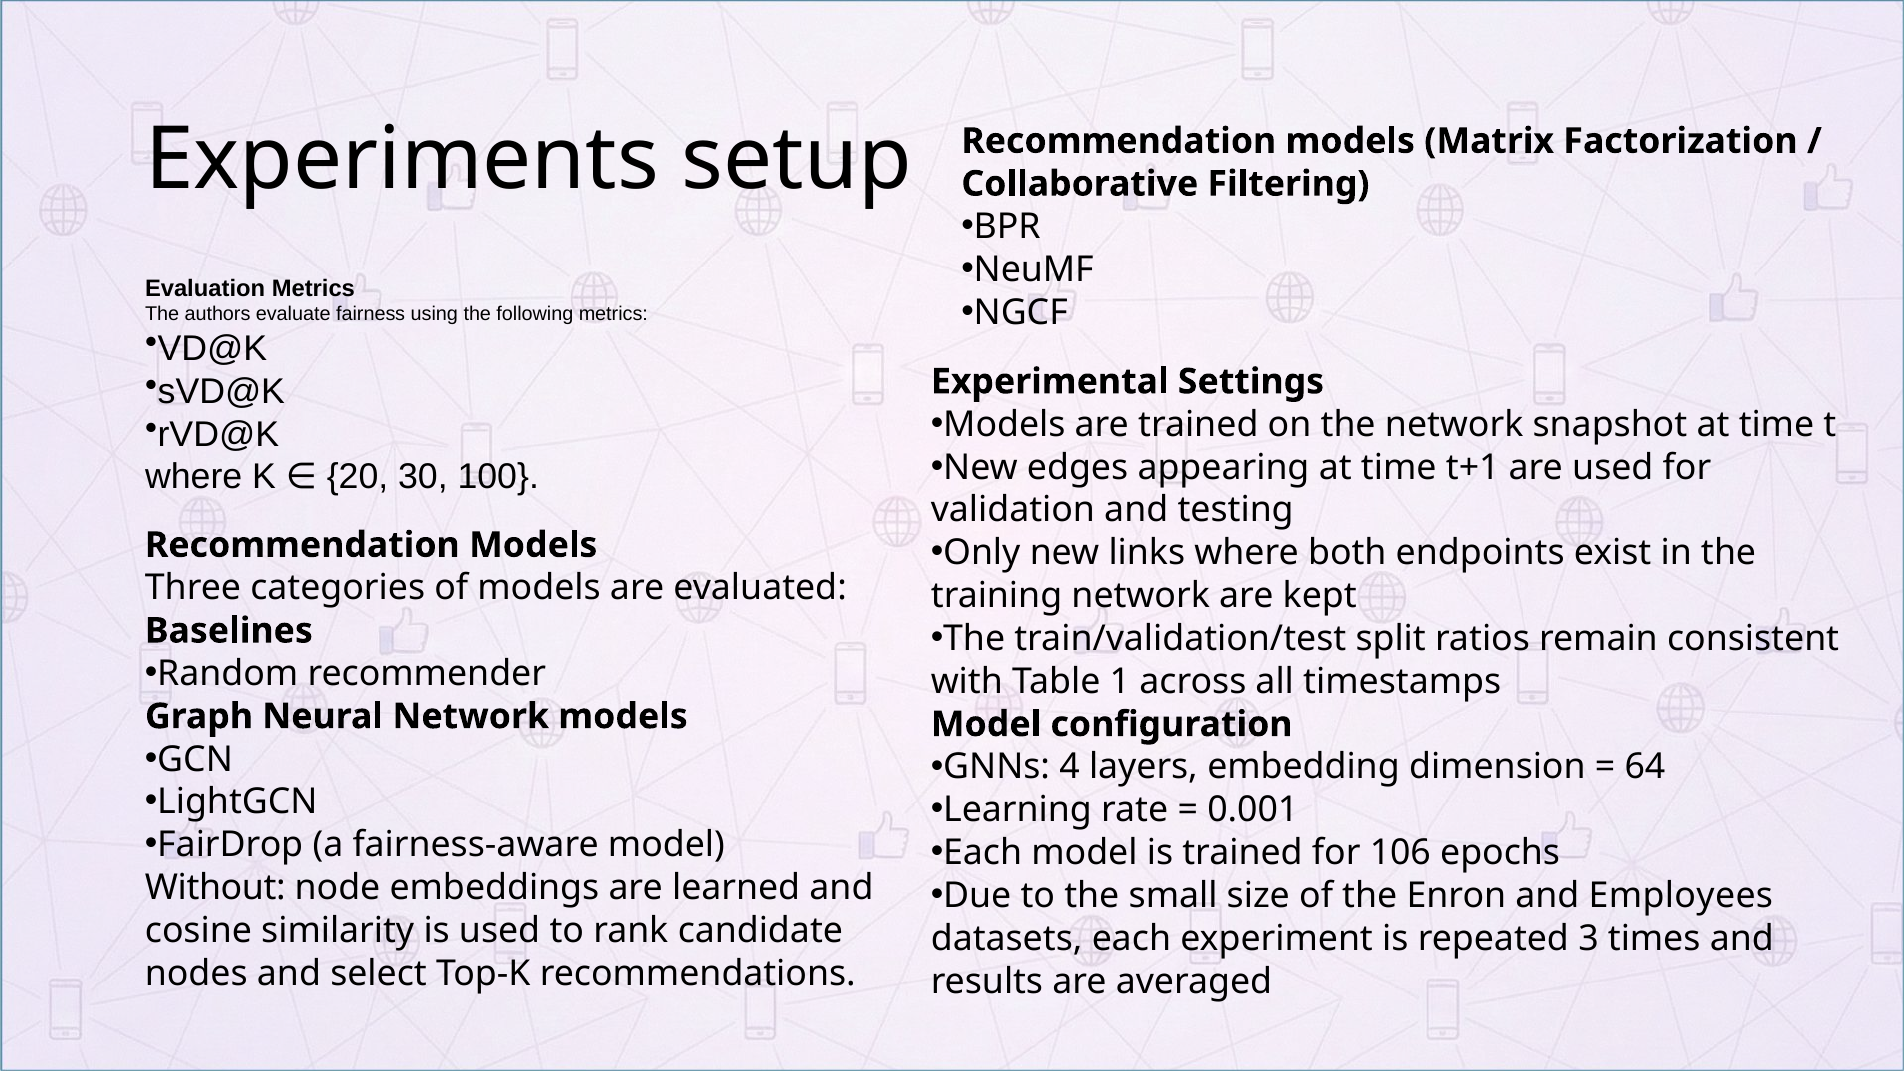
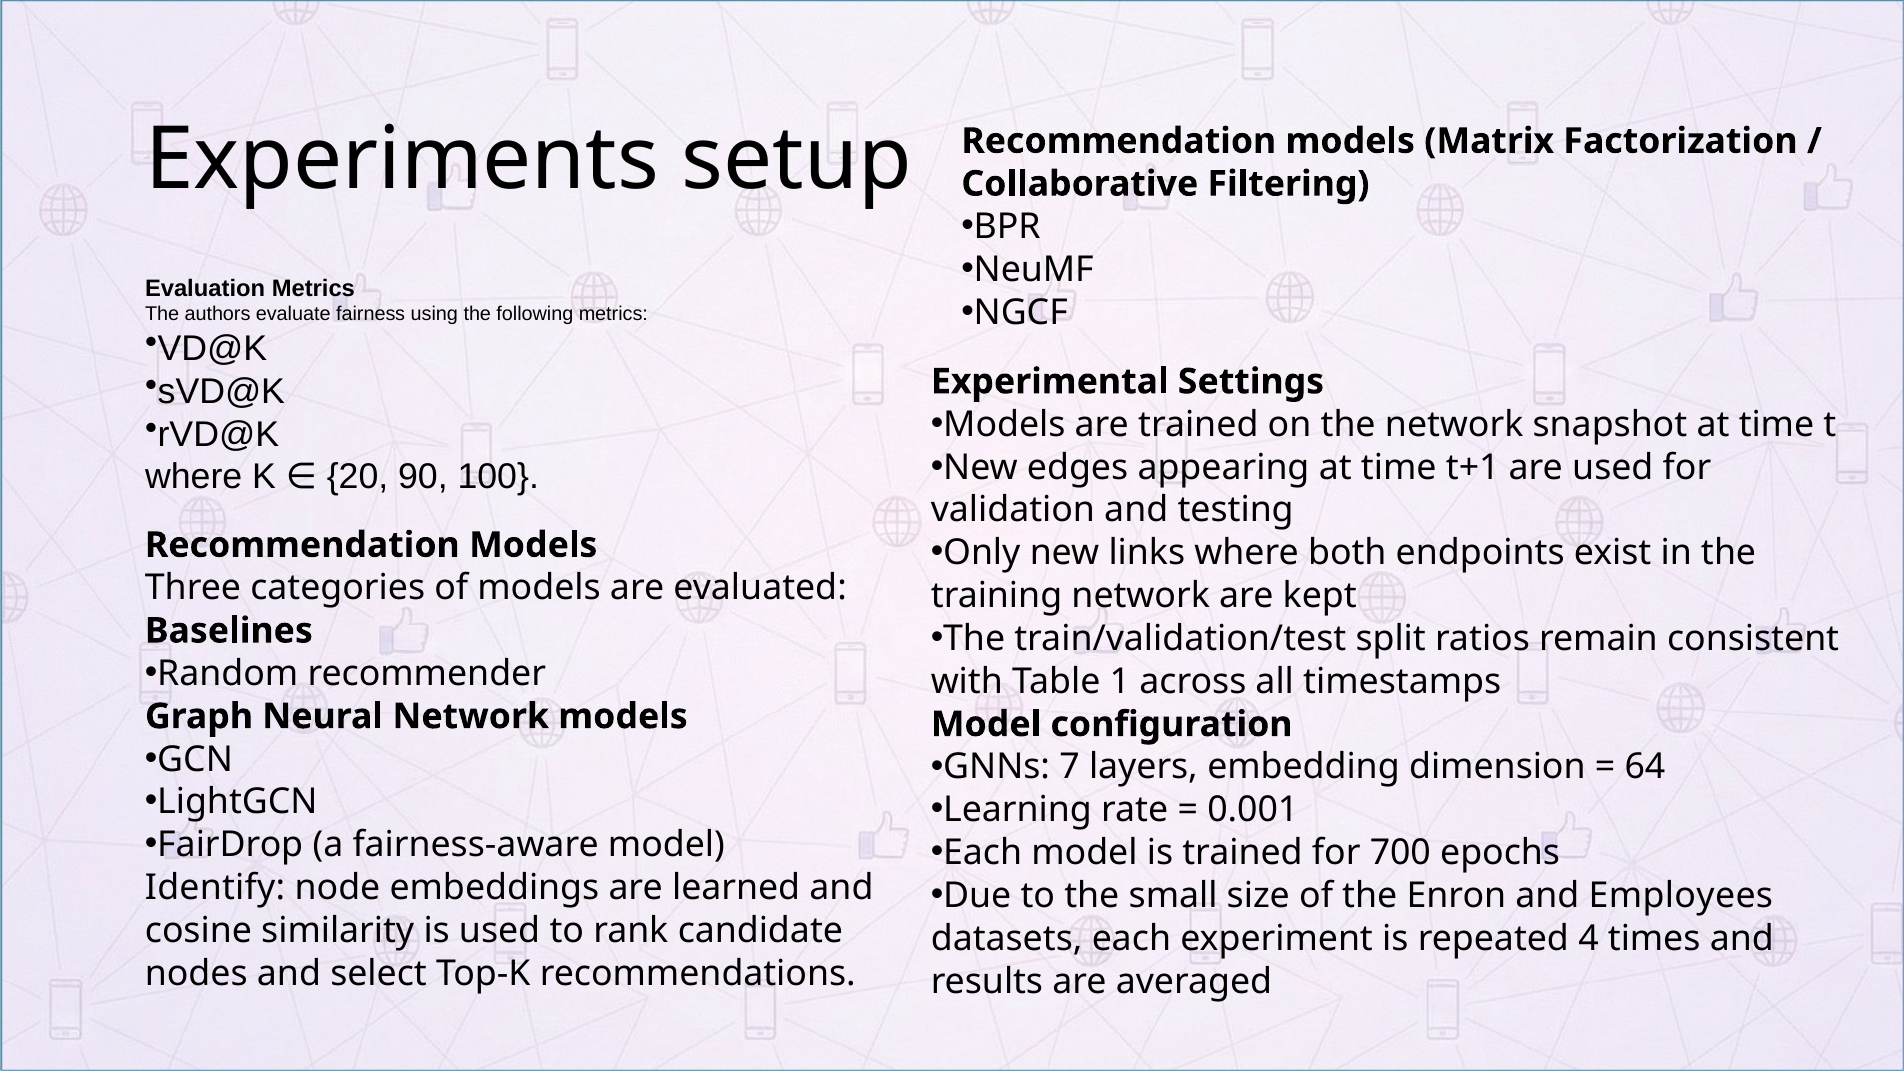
30: 30 -> 90
4: 4 -> 7
106: 106 -> 700
Without: Without -> Identify
3: 3 -> 4
